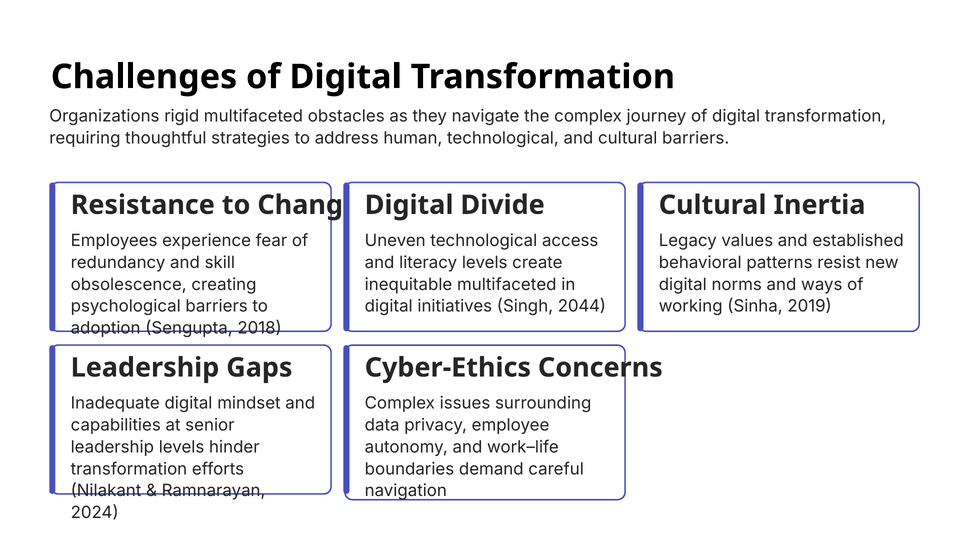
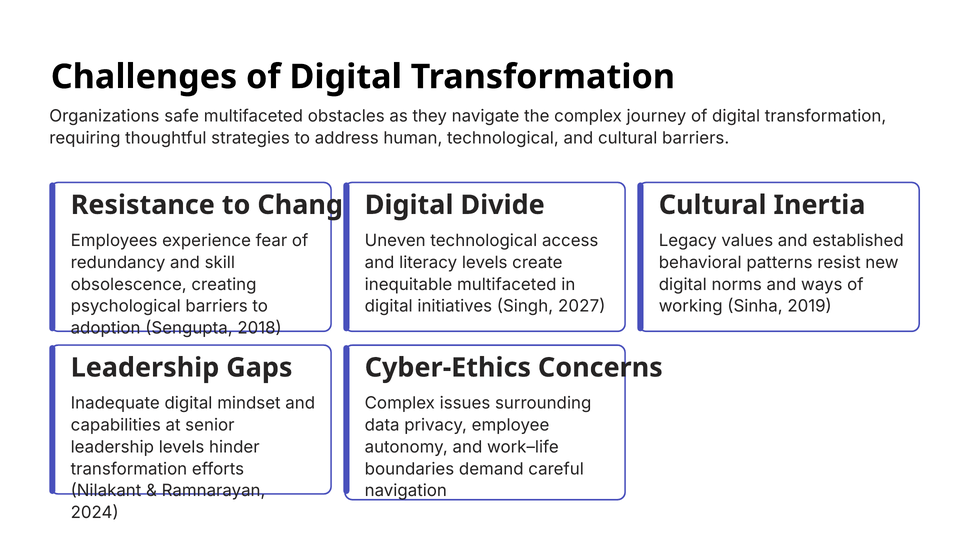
rigid: rigid -> safe
2044: 2044 -> 2027
